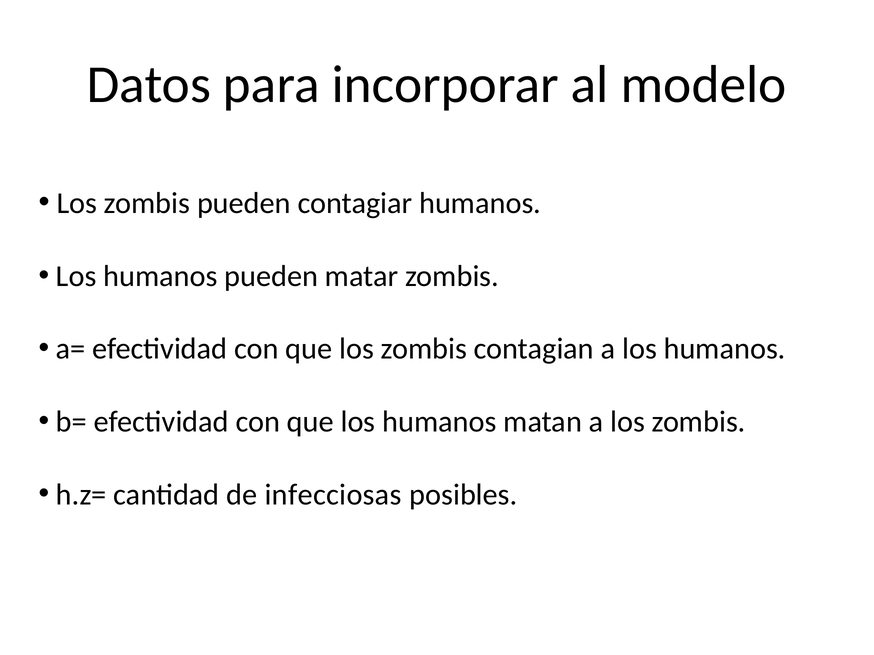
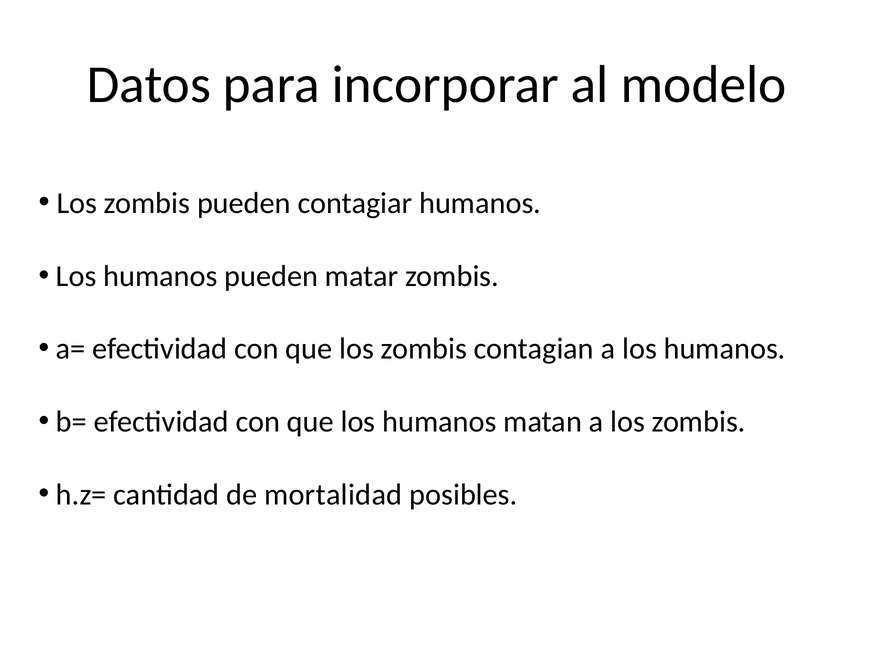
infecciosas: infecciosas -> mortalidad
